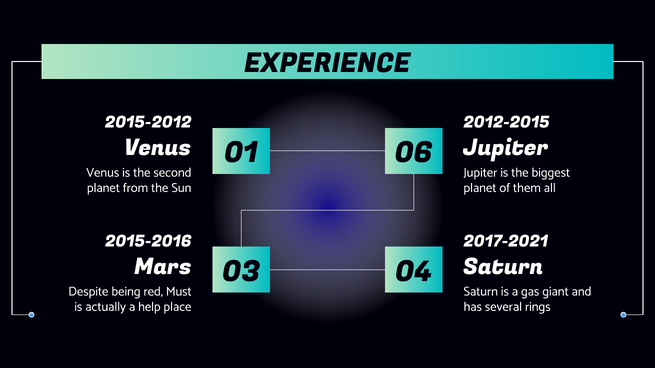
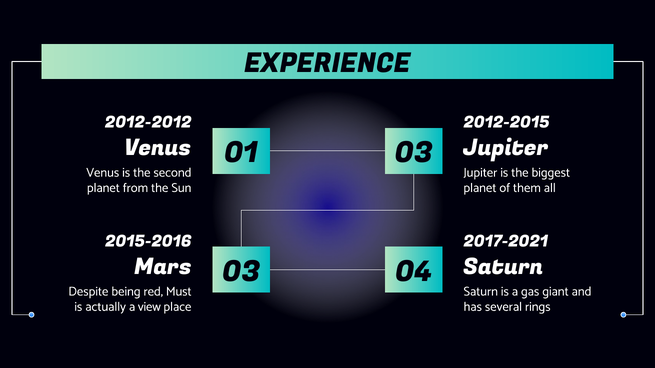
2015-2012: 2015-2012 -> 2012-2012
01 06: 06 -> 03
help: help -> view
